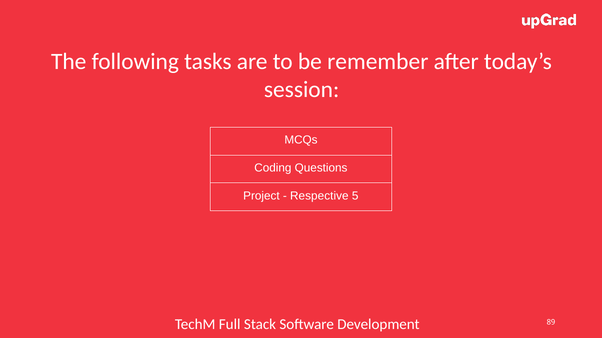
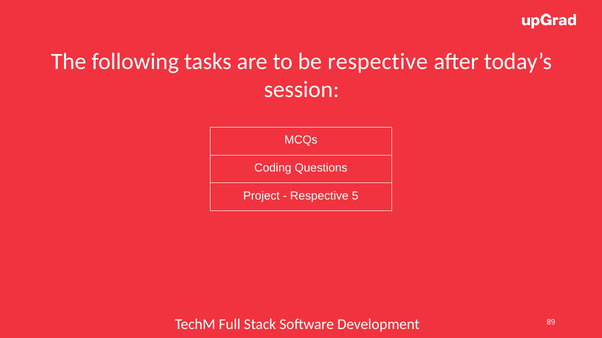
be remember: remember -> respective
